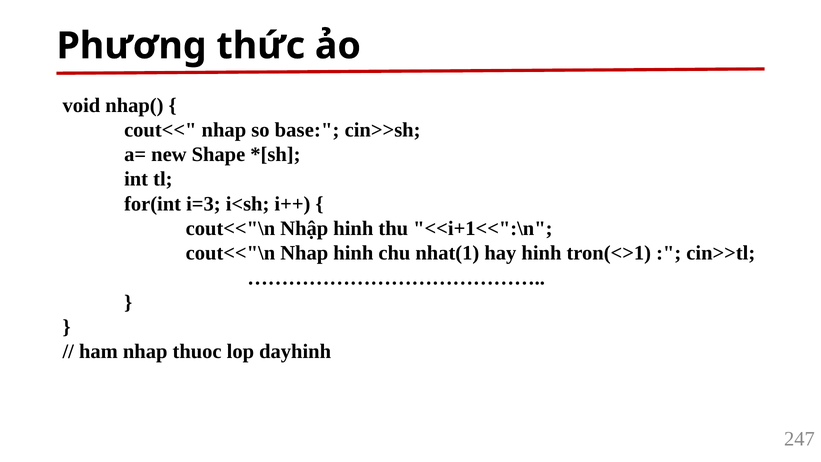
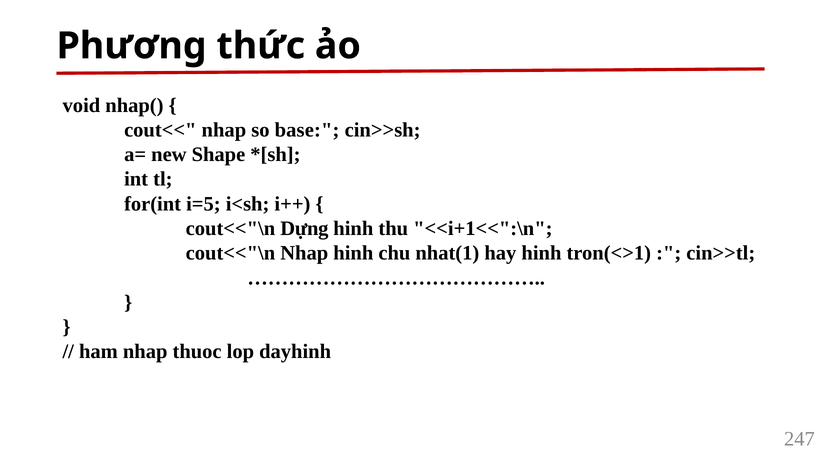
i=3: i=3 -> i=5
Nhập: Nhập -> Dựng
